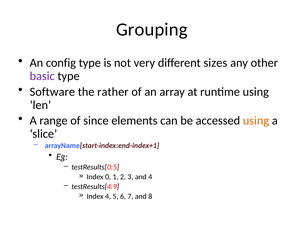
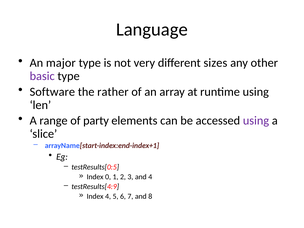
Grouping: Grouping -> Language
config: config -> major
since: since -> party
using at (256, 121) colour: orange -> purple
